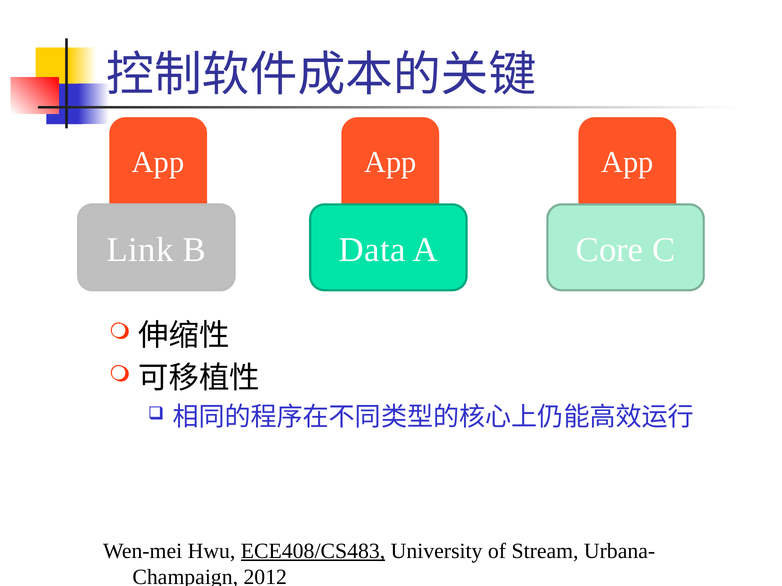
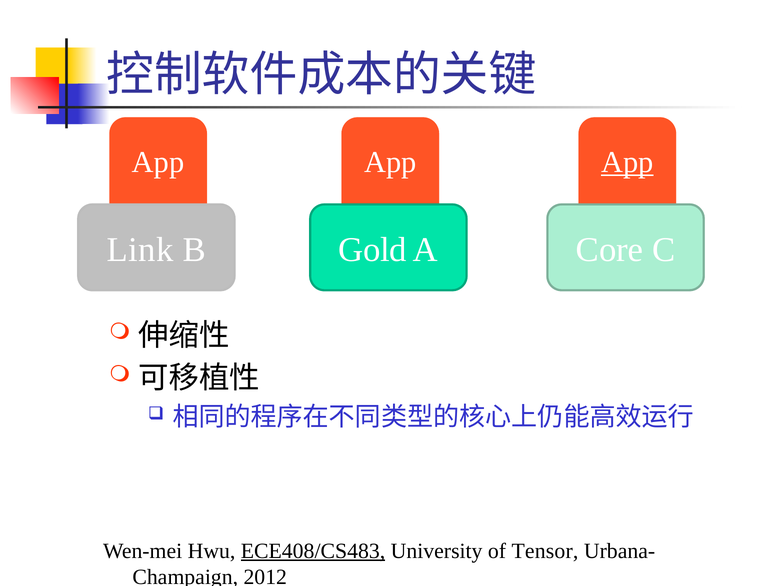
App at (627, 162) underline: none -> present
Data: Data -> Gold
Stream: Stream -> Tensor
